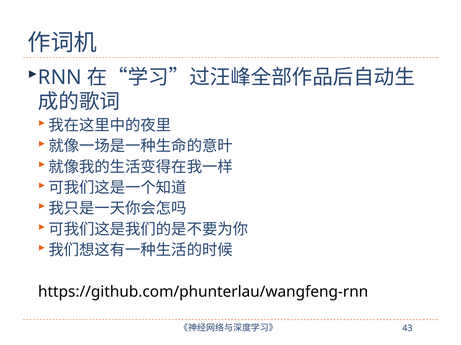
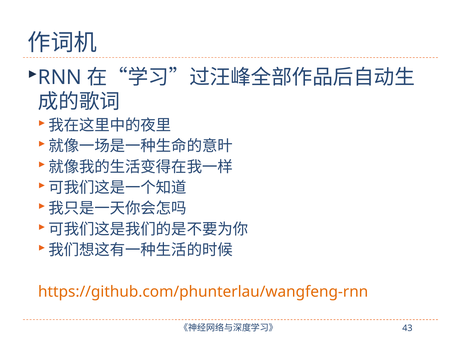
https://github.com/phunterlau/wangfeng-rnn colour: black -> orange
